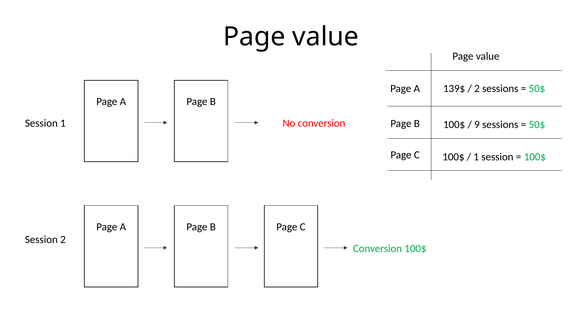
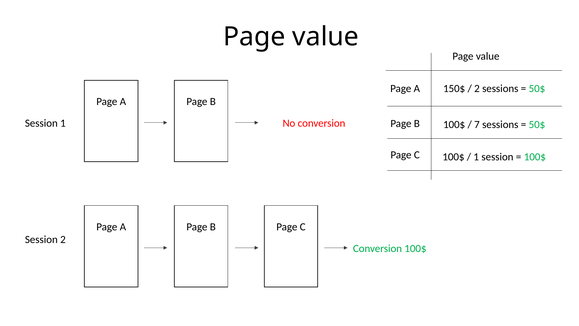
139$: 139$ -> 150$
9: 9 -> 7
